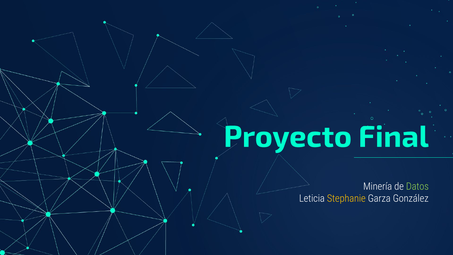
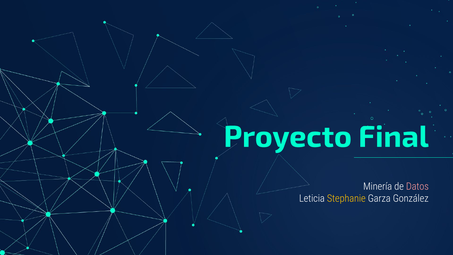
Datos colour: light green -> pink
